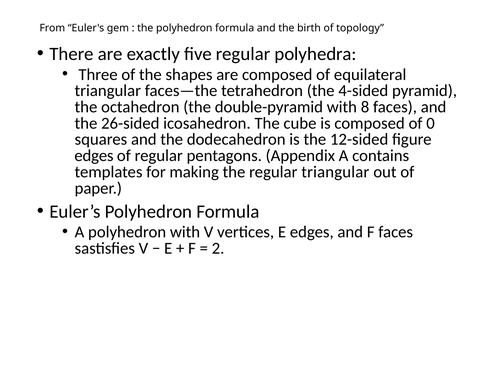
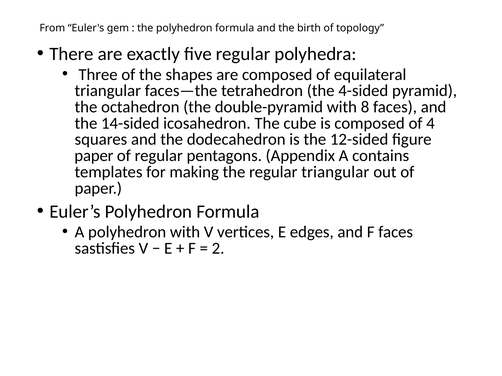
26-sided: 26-sided -> 14-sided
0: 0 -> 4
edges at (94, 156): edges -> paper
